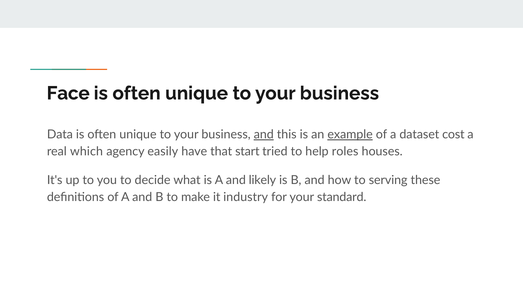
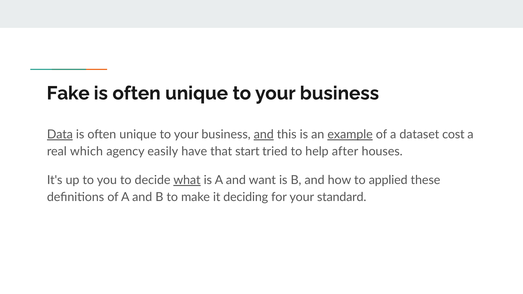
Face: Face -> Fake
Data underline: none -> present
roles: roles -> after
what underline: none -> present
likely: likely -> want
serving: serving -> applied
industry: industry -> deciding
